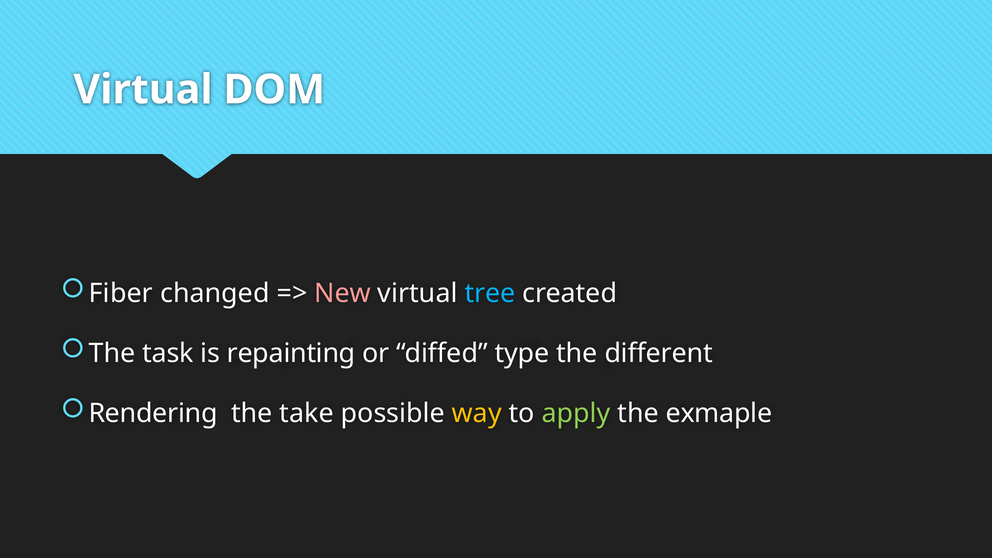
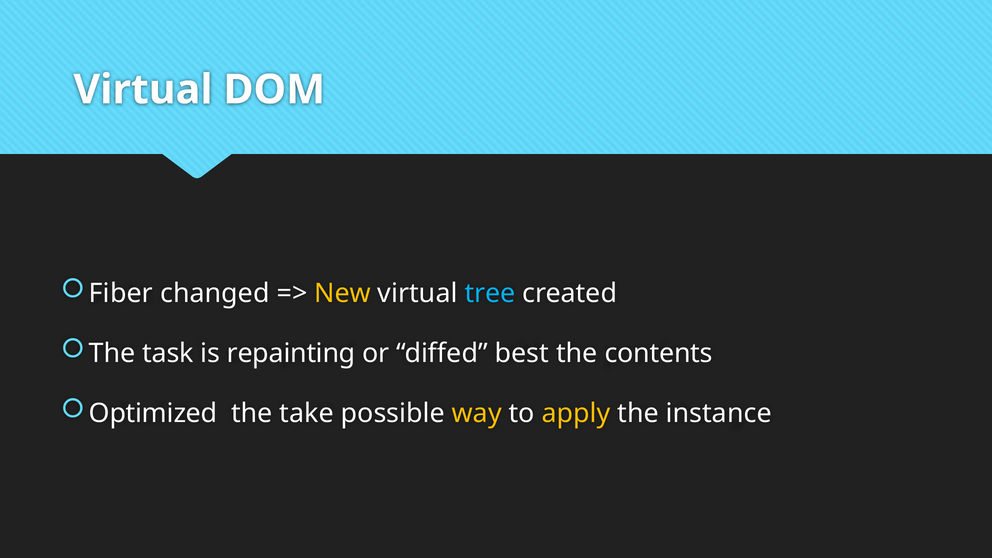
New colour: pink -> yellow
type: type -> best
different: different -> contents
Rendering: Rendering -> Optimized
apply colour: light green -> yellow
exmaple: exmaple -> instance
